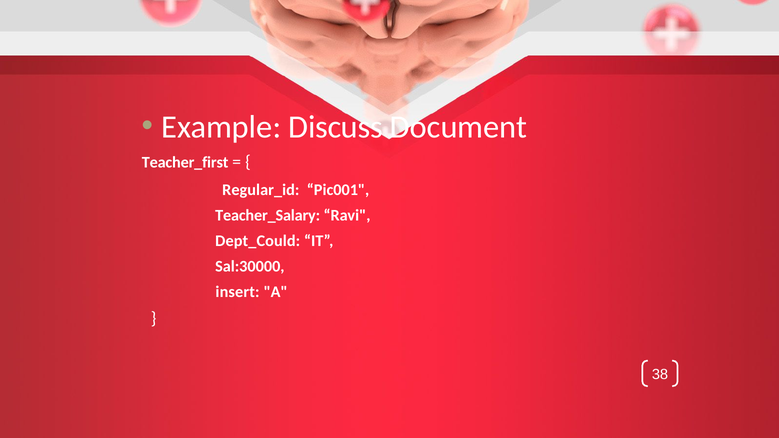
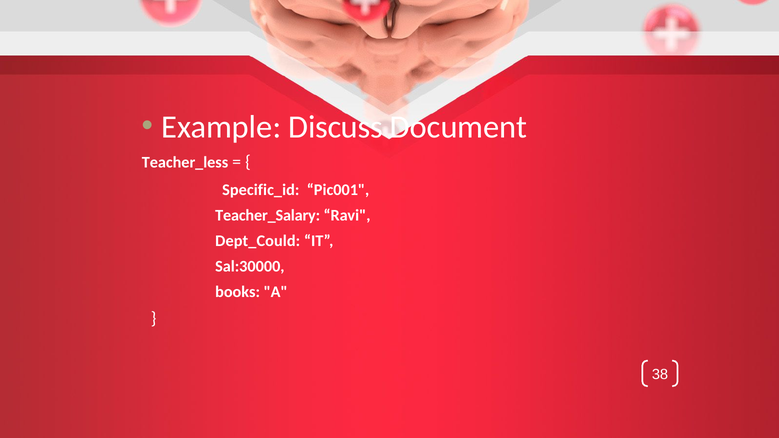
Teacher_first: Teacher_first -> Teacher_less
Regular_id: Regular_id -> Specific_id
insert: insert -> books
